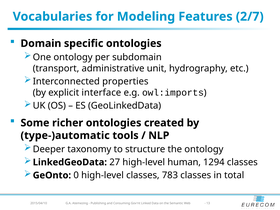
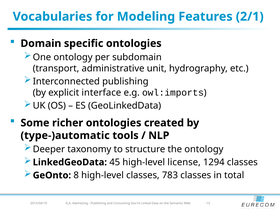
2/7: 2/7 -> 2/1
Interconnected properties: properties -> publishing
27: 27 -> 45
human: human -> license
0: 0 -> 8
